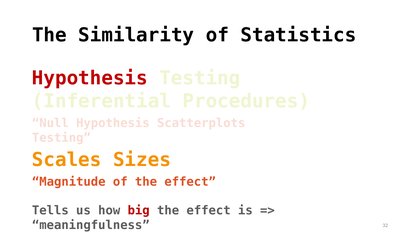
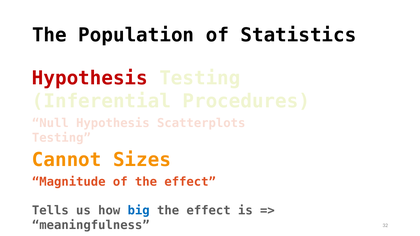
Similarity: Similarity -> Population
Scales: Scales -> Cannot
big colour: red -> blue
